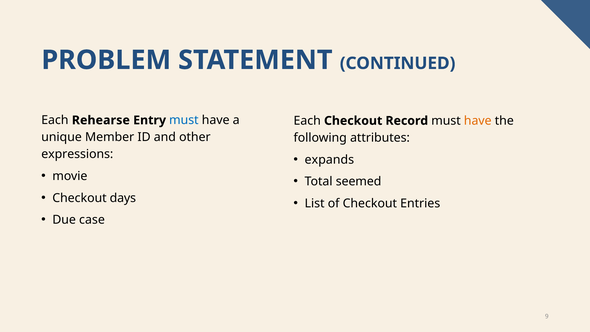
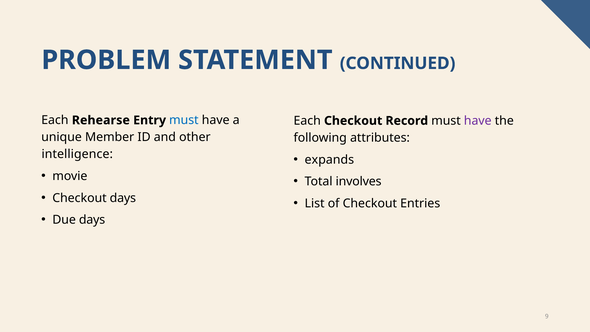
have at (478, 121) colour: orange -> purple
expressions: expressions -> intelligence
seemed: seemed -> involves
Due case: case -> days
